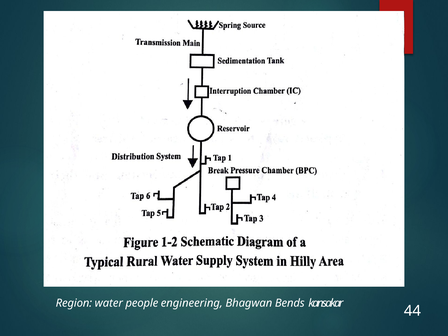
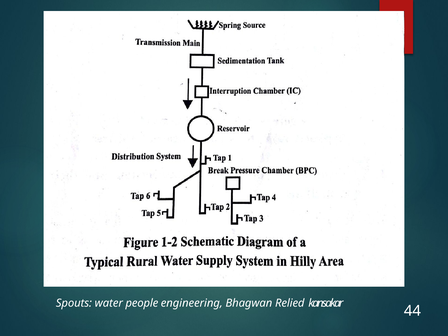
Region: Region -> Spouts
Bends: Bends -> Relied
